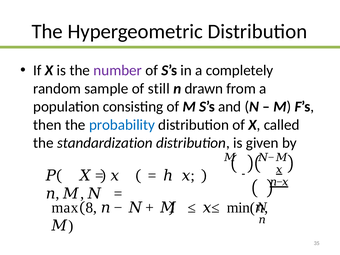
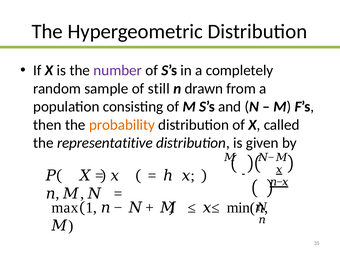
probability colour: blue -> orange
standardization: standardization -> representatitive
8: 8 -> 1
